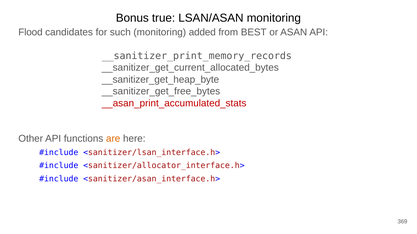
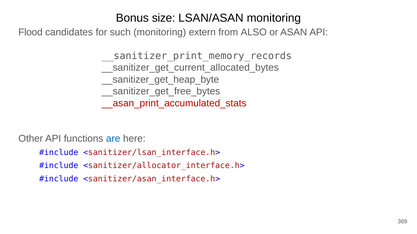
true: true -> size
added: added -> extern
BEST: BEST -> ALSO
are colour: orange -> blue
